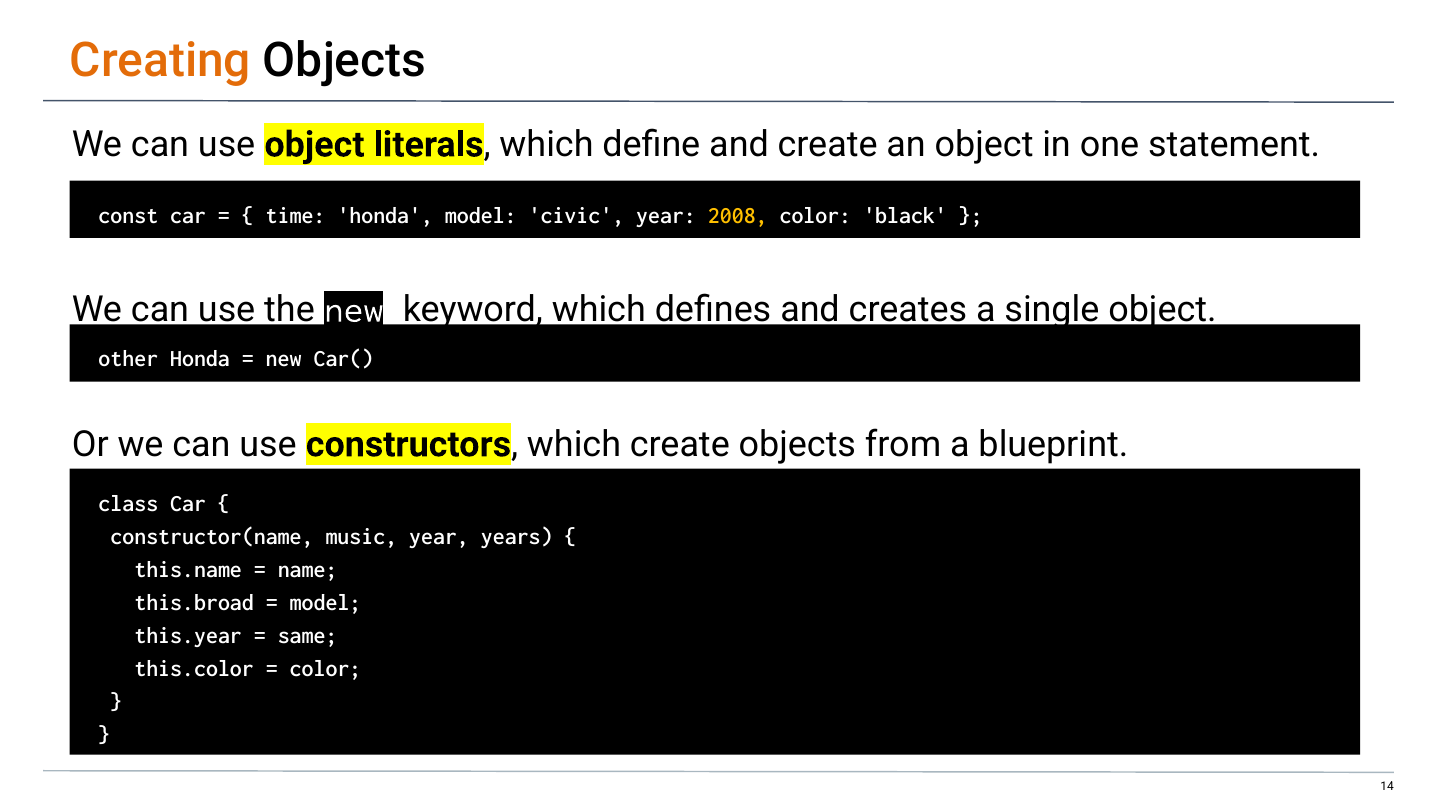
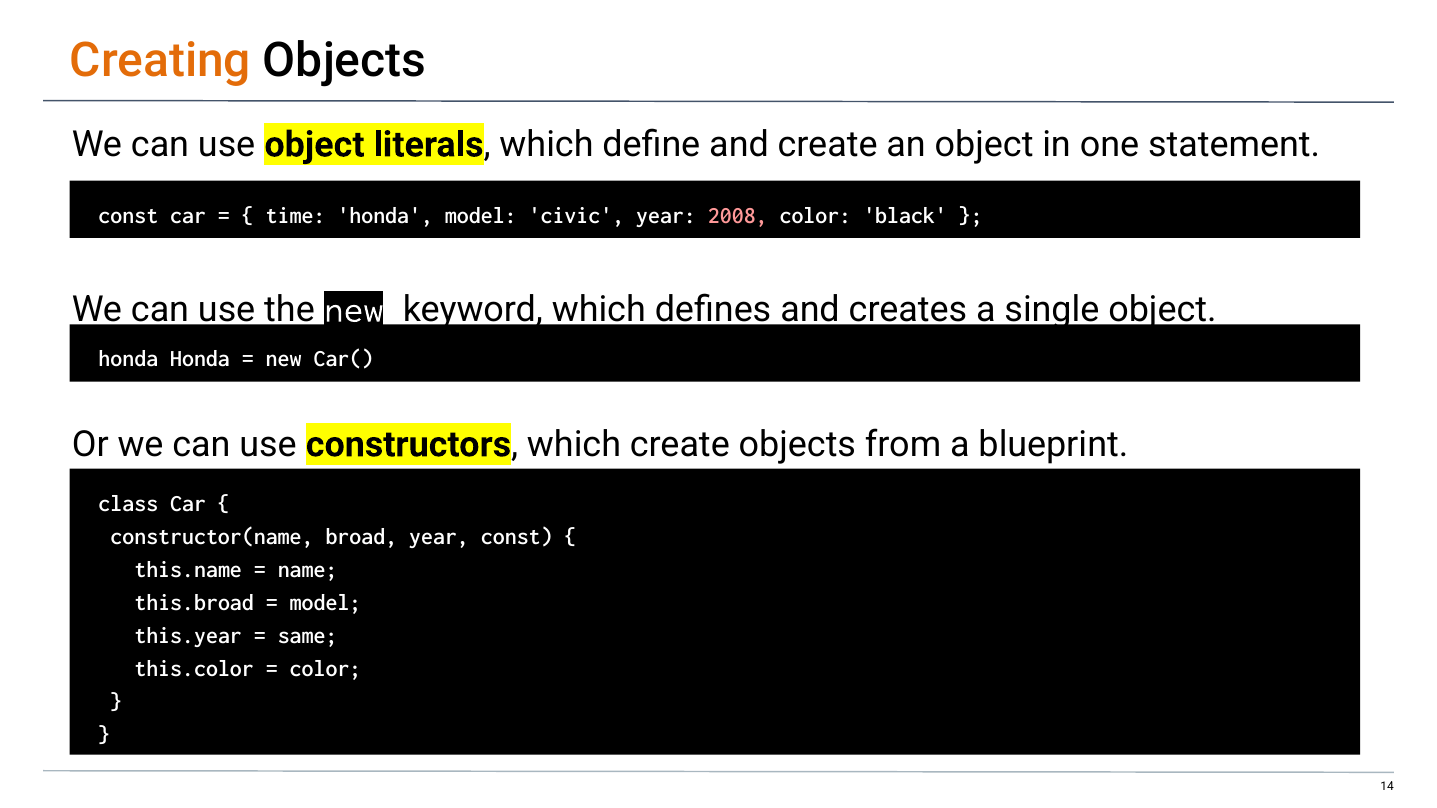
2008 colour: yellow -> pink
other at (128, 359): other -> honda
music: music -> broad
year years: years -> const
